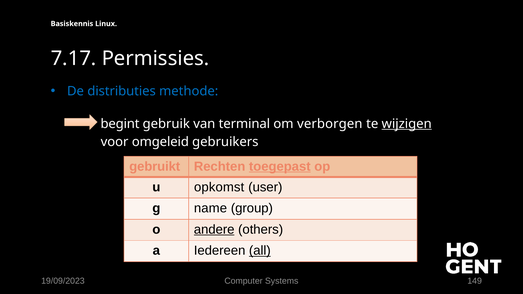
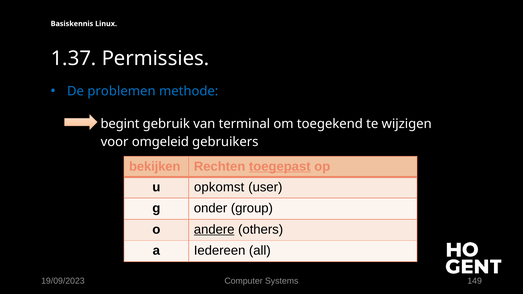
7.17: 7.17 -> 1.37
distributies: distributies -> problemen
verborgen: verborgen -> toegekend
wijzigen underline: present -> none
gebruikt: gebruikt -> bekijken
name: name -> onder
all underline: present -> none
